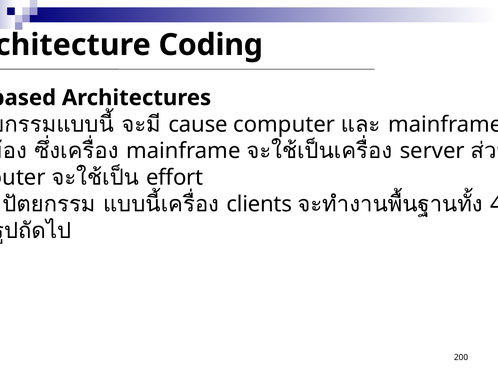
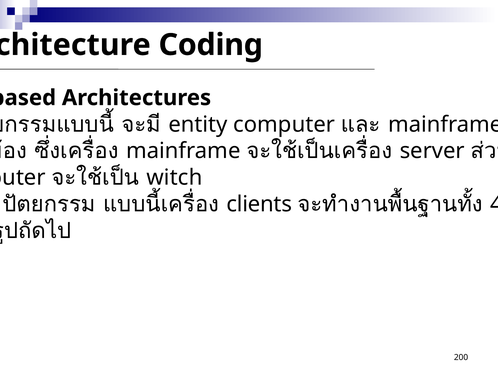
cause: cause -> entity
effort: effort -> witch
